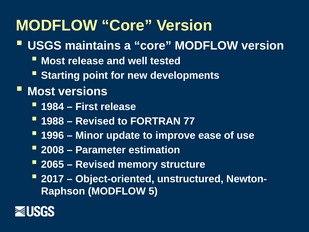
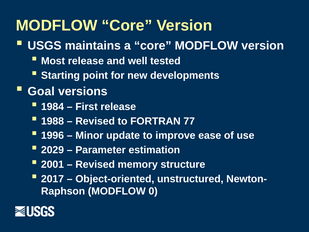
Most at (41, 91): Most -> Goal
2008: 2008 -> 2029
2065: 2065 -> 2001
5: 5 -> 0
